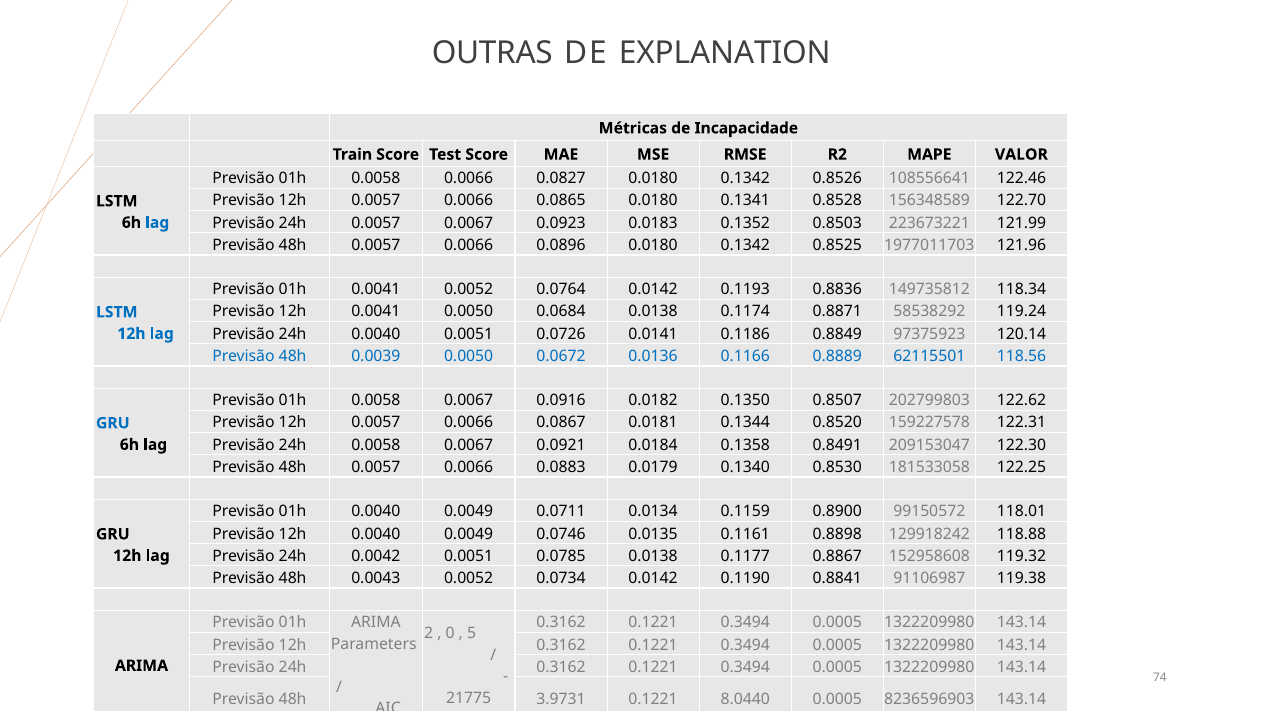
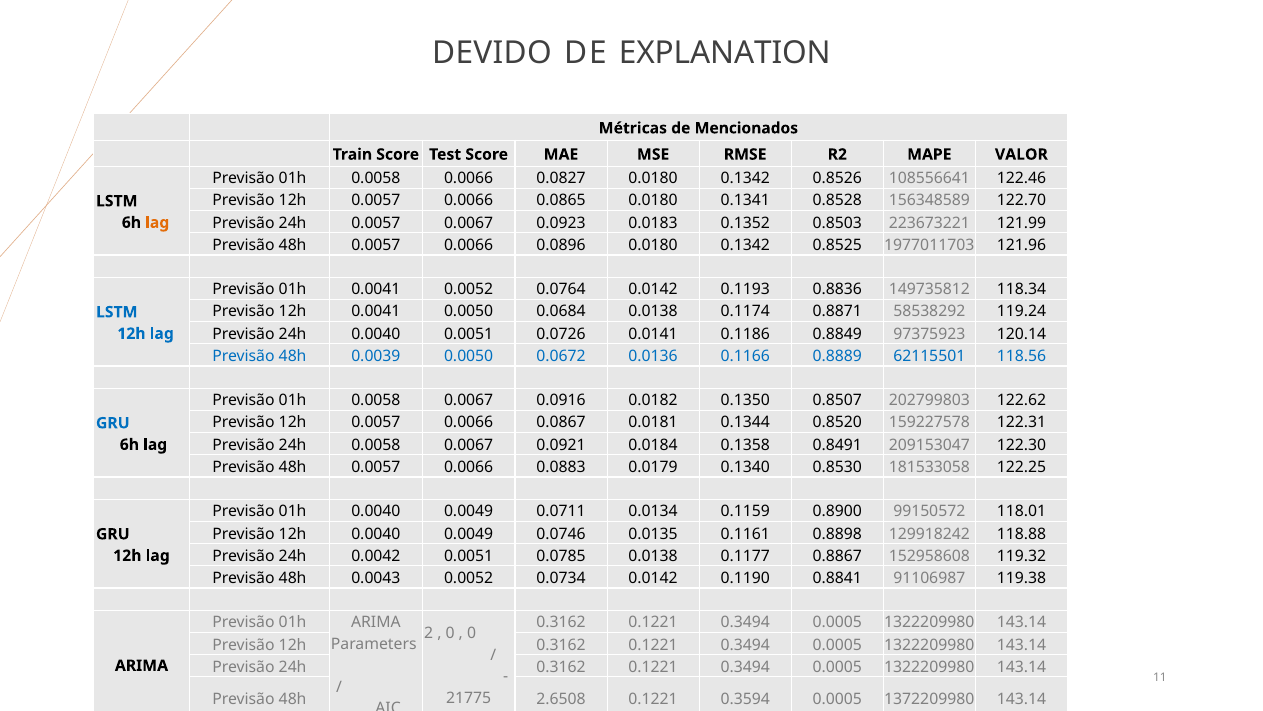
OUTRAS: OUTRAS -> DEVIDO
Incapacidade: Incapacidade -> Mencionados
lag at (157, 222) colour: blue -> orange
5 at (472, 633): 5 -> 0
74: 74 -> 11
3.9731: 3.9731 -> 2.6508
8.0440: 8.0440 -> 0.3594
8236596903: 8236596903 -> 1372209980
